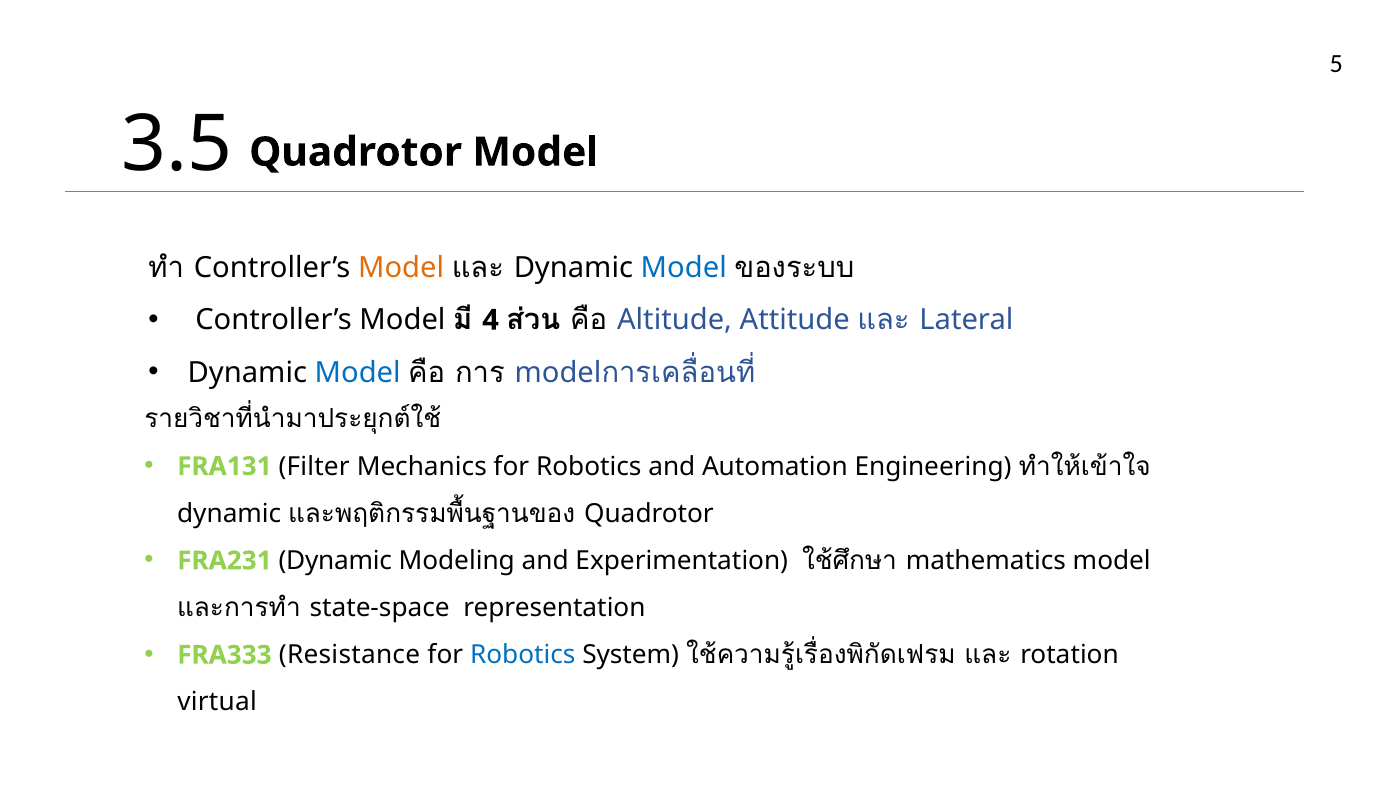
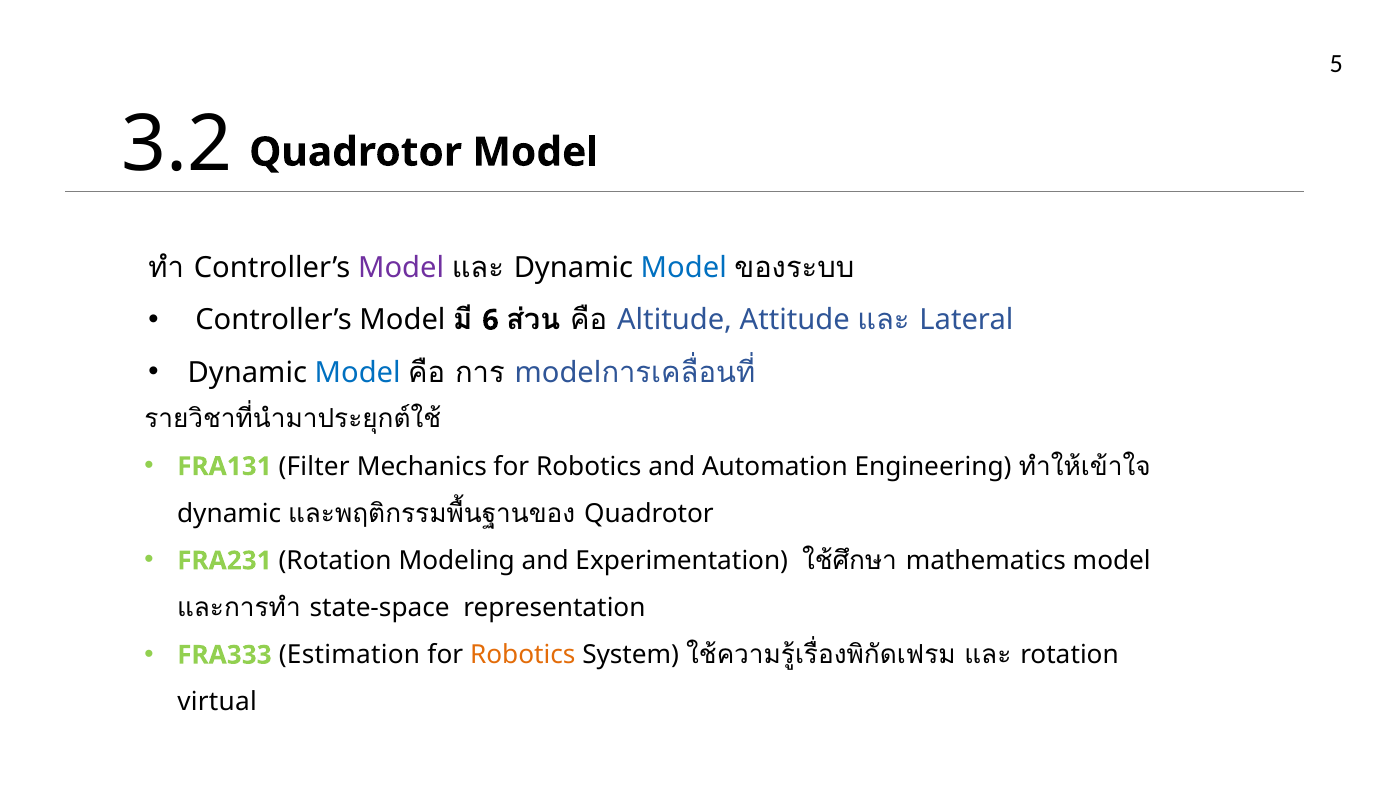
3.5: 3.5 -> 3.2
Model at (401, 268) colour: orange -> purple
4: 4 -> 6
FRA231 Dynamic: Dynamic -> Rotation
Resistance: Resistance -> Estimation
Robotics at (523, 655) colour: blue -> orange
